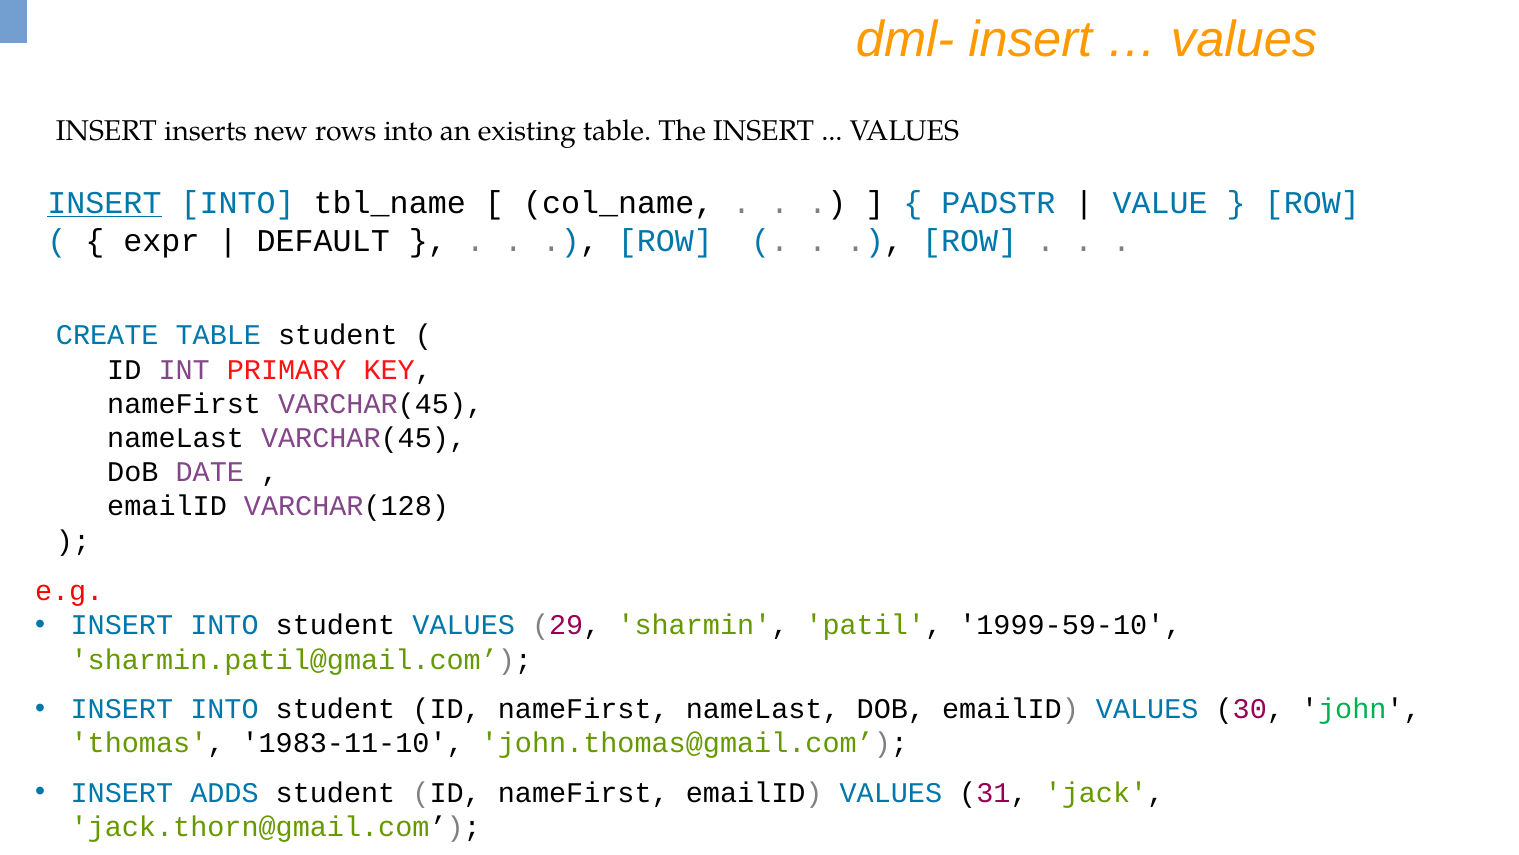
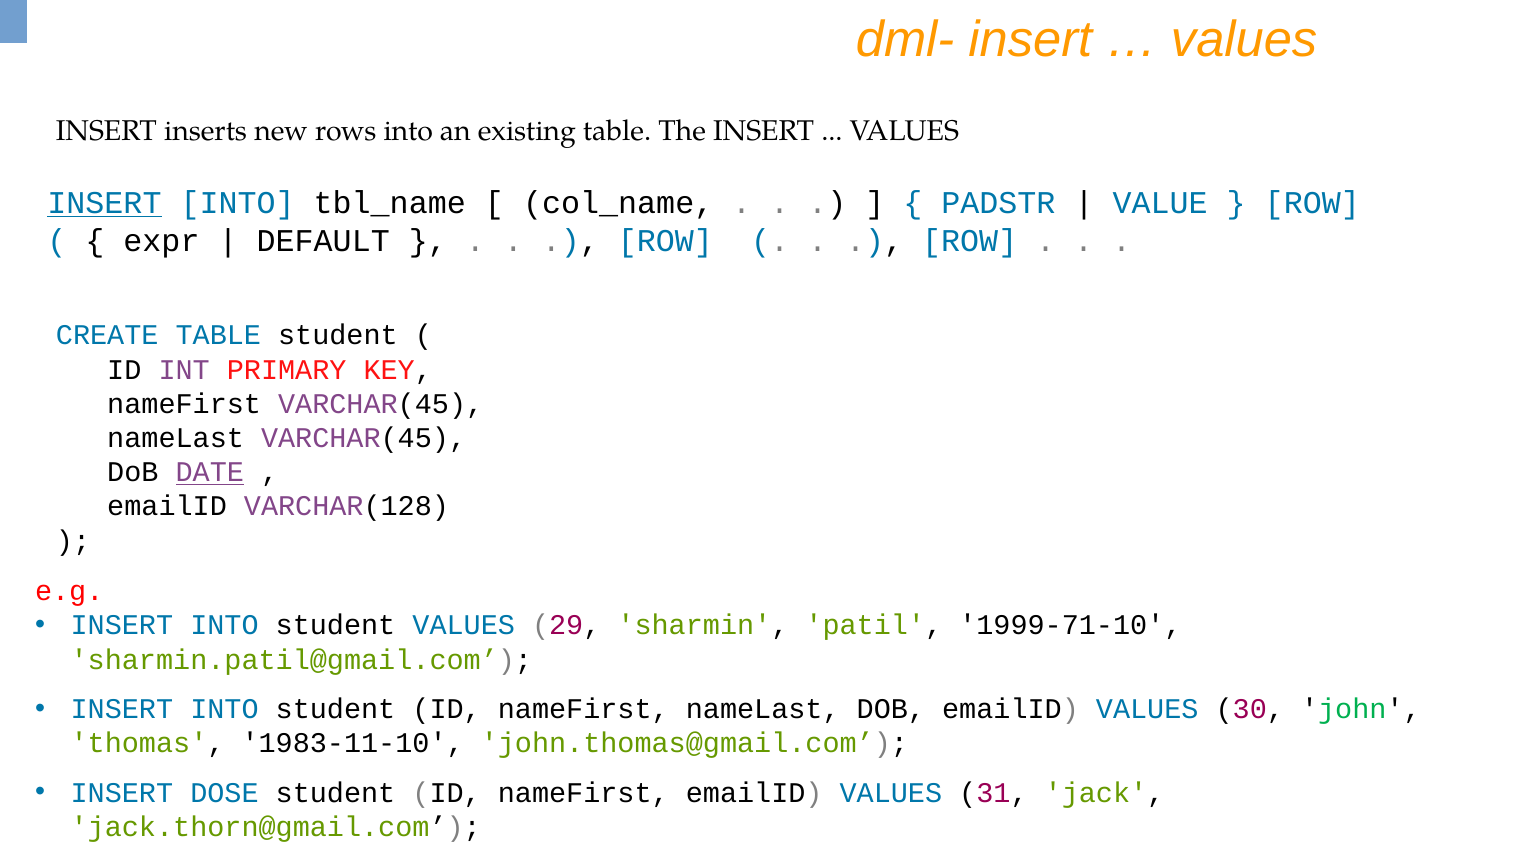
DATE underline: none -> present
1999-59-10: 1999-59-10 -> 1999-71-10
ADDS: ADDS -> DOSE
